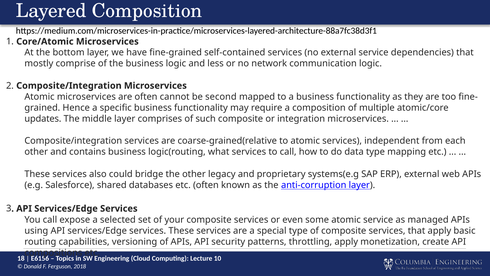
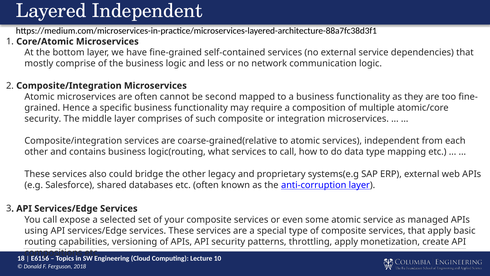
Layered Composition: Composition -> Independent
updates at (43, 119): updates -> security
